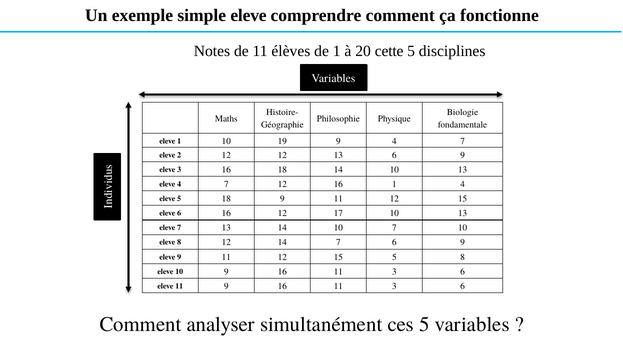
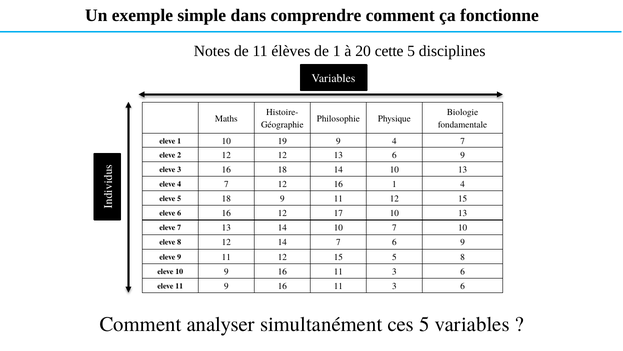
simple eleve: eleve -> dans
